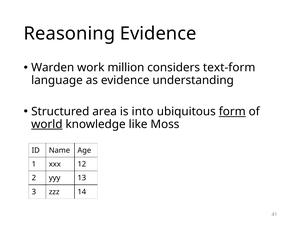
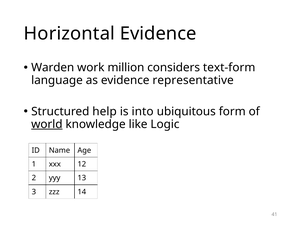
Reasoning: Reasoning -> Horizontal
understanding: understanding -> representative
area: area -> help
form underline: present -> none
Moss: Moss -> Logic
